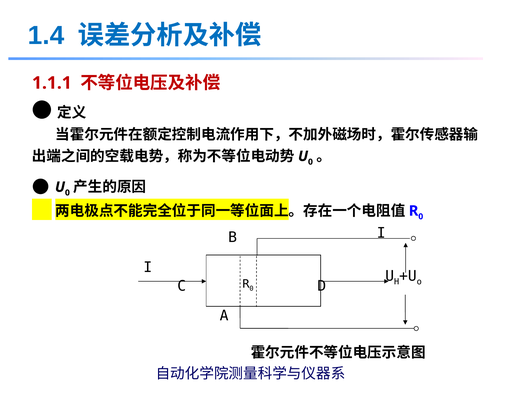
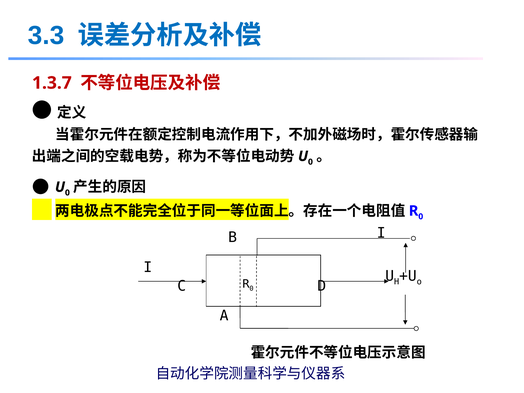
1.4: 1.4 -> 3.3
1.1.1: 1.1.1 -> 1.3.7
